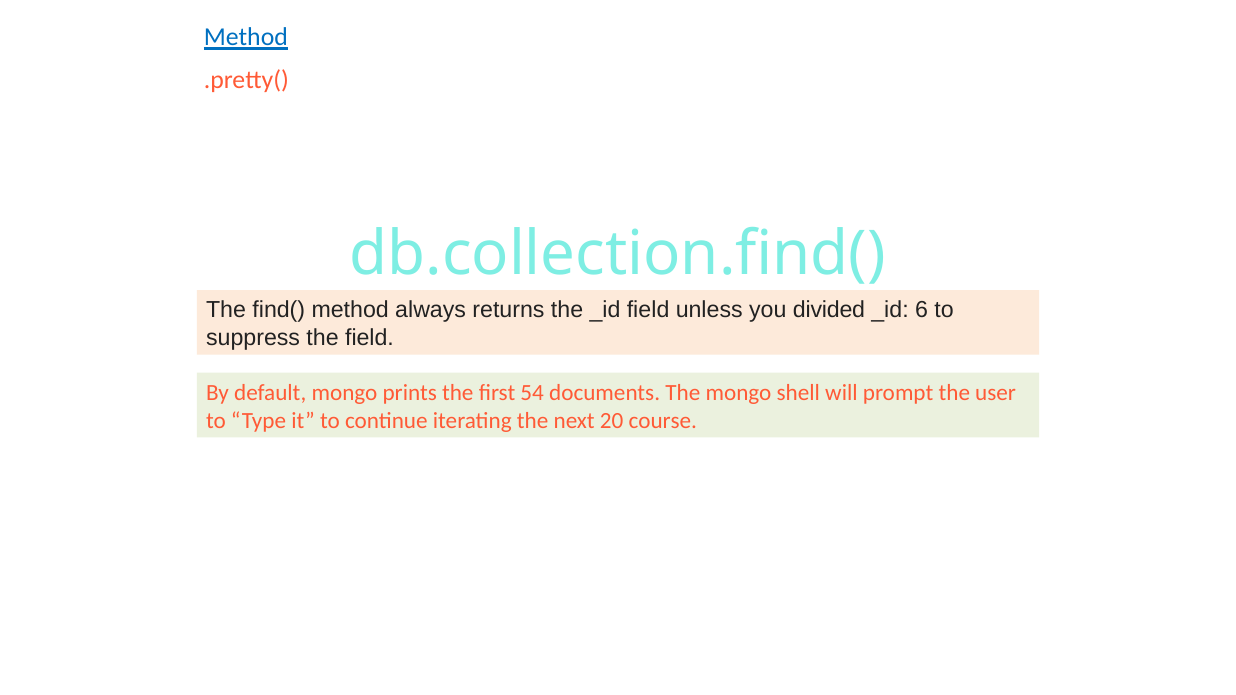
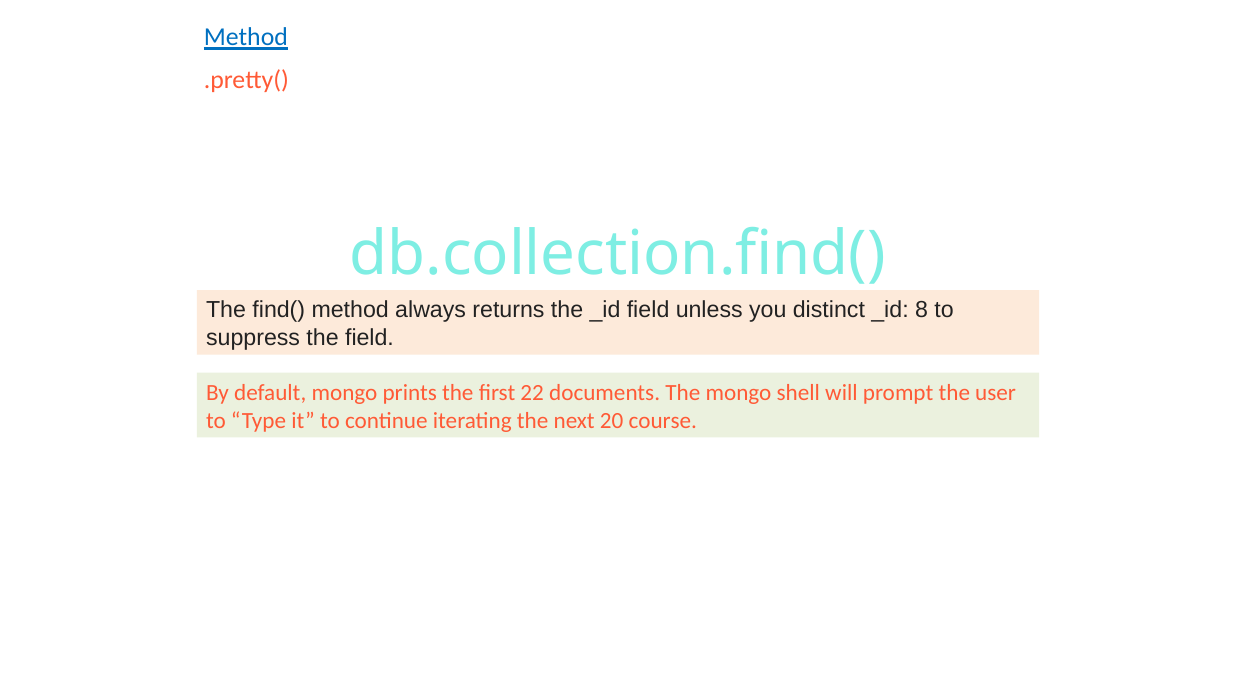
divided: divided -> distinct
6: 6 -> 8
54: 54 -> 22
